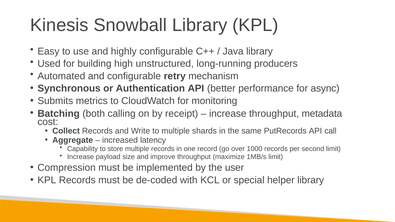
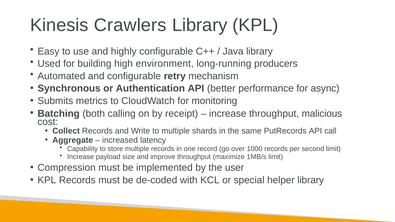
Snowball: Snowball -> Crawlers
unstructured: unstructured -> environment
metadata: metadata -> malicious
